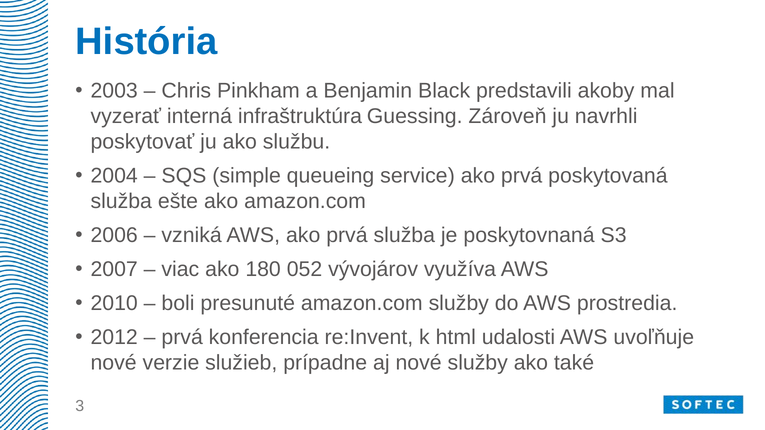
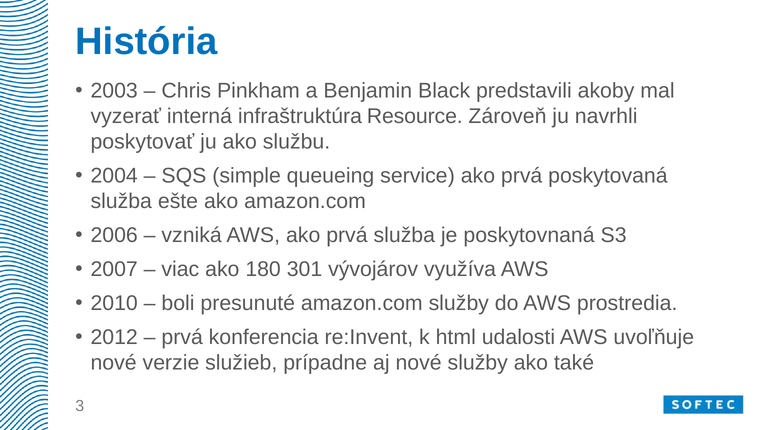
Guessing: Guessing -> Resource
052: 052 -> 301
